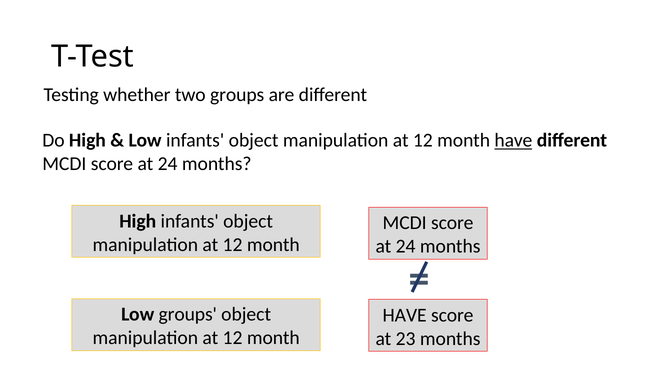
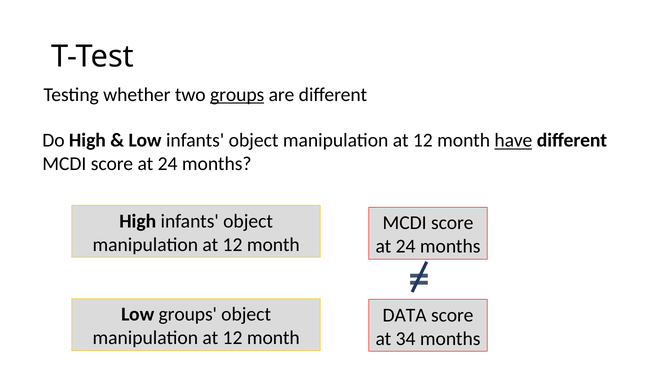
groups at (237, 95) underline: none -> present
HAVE at (405, 315): HAVE -> DATA
23: 23 -> 34
